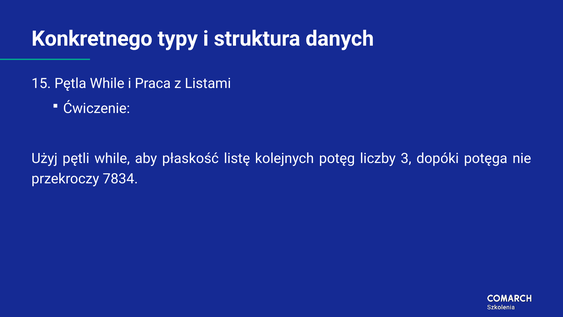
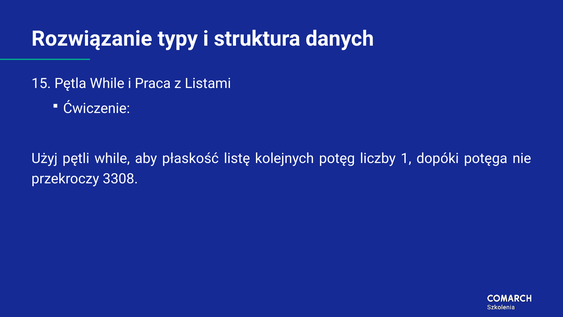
Konkretnego: Konkretnego -> Rozwiązanie
3: 3 -> 1
7834: 7834 -> 3308
